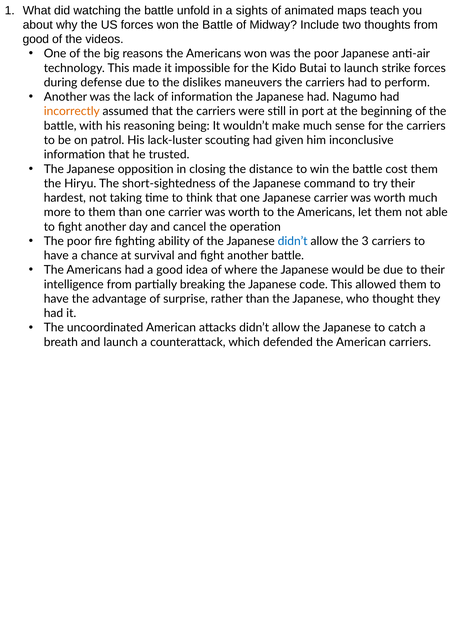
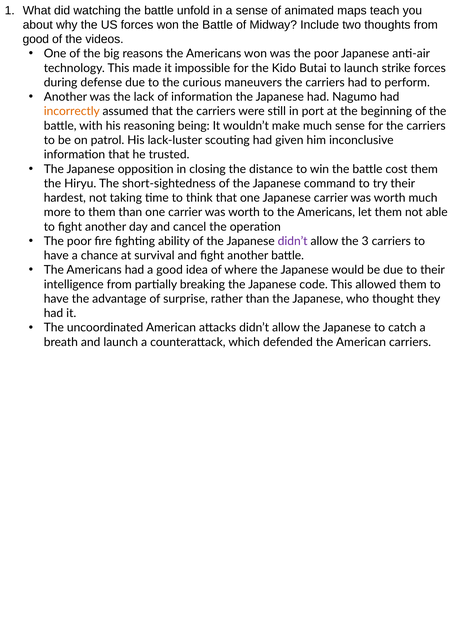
a sights: sights -> sense
dislikes: dislikes -> curious
didn’t at (293, 241) colour: blue -> purple
